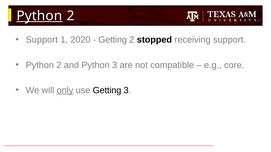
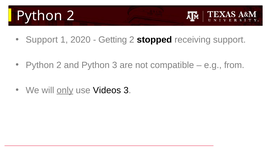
Python at (39, 16) underline: present -> none
core: core -> from
use Getting: Getting -> Videos
